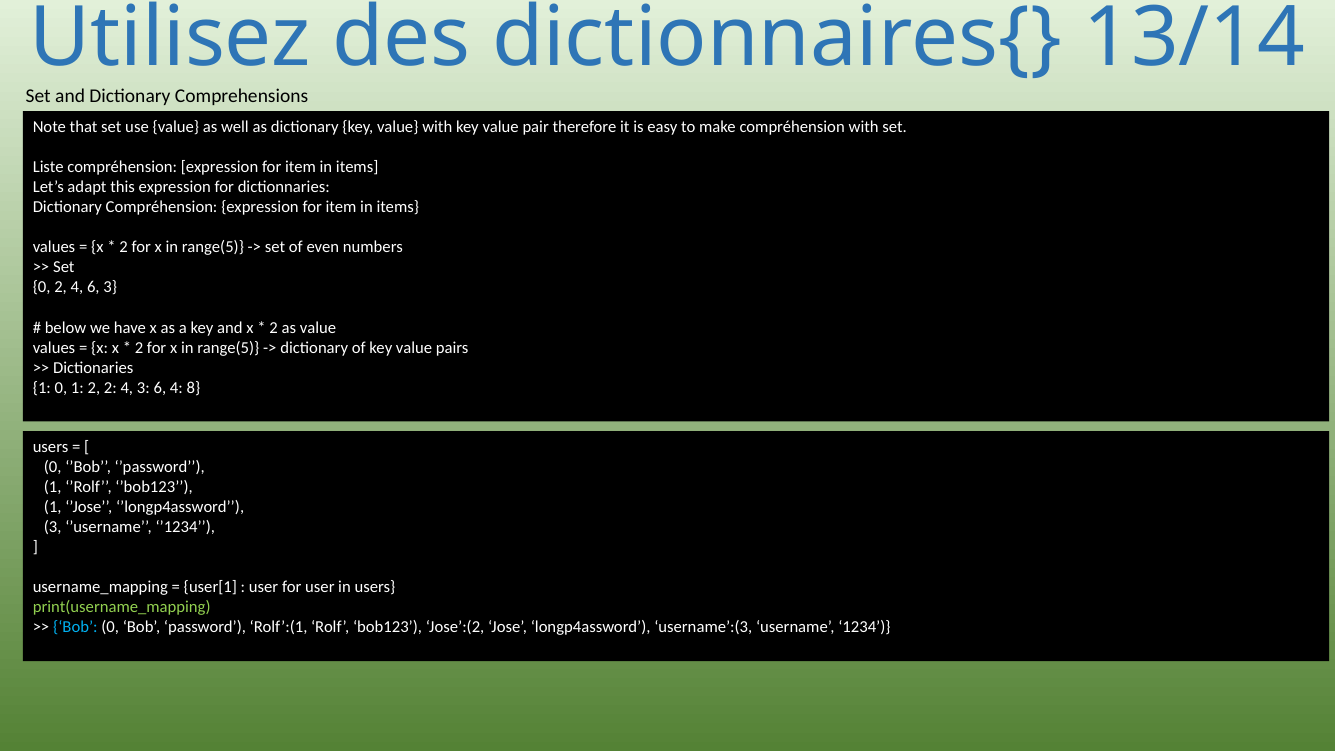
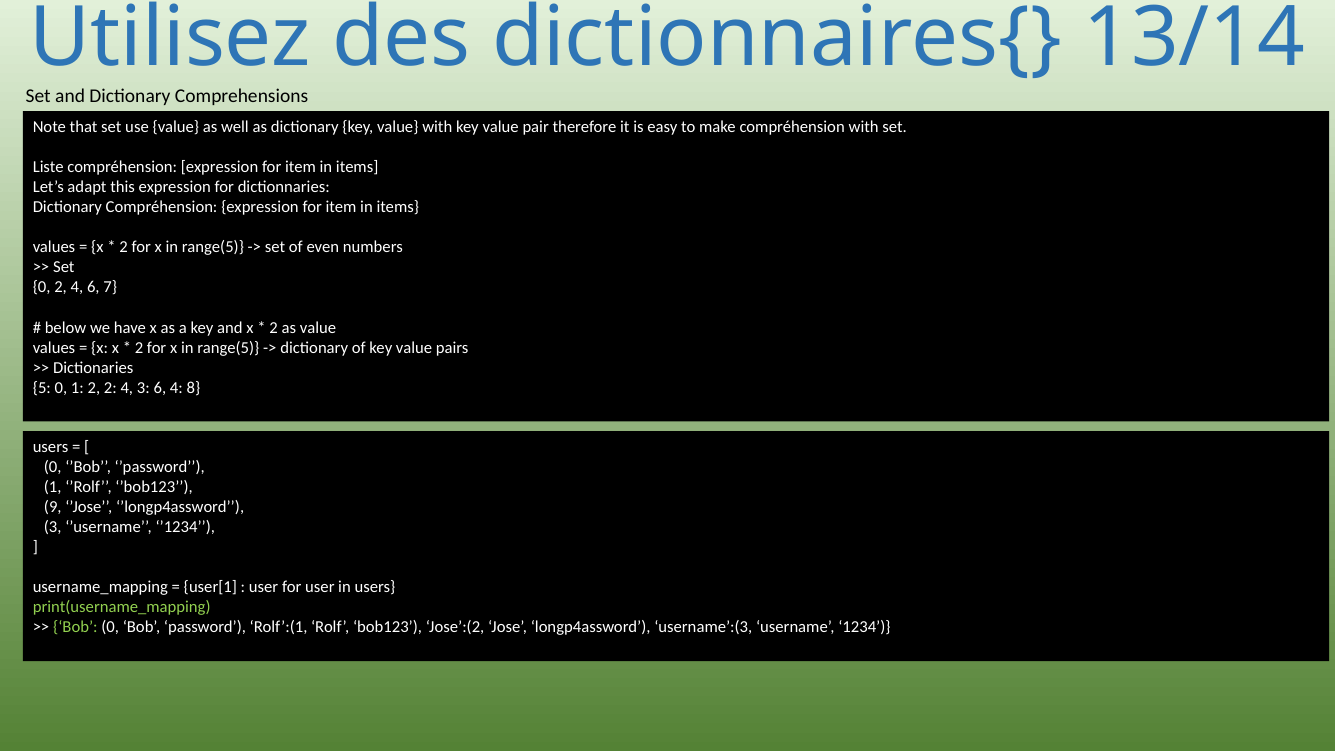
6 3: 3 -> 7
1 at (42, 388): 1 -> 5
1 at (53, 507): 1 -> 9
Bob at (75, 627) colour: light blue -> light green
